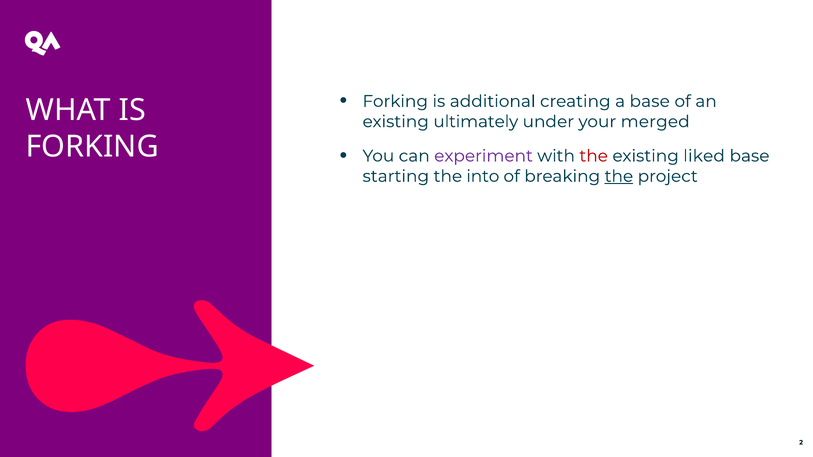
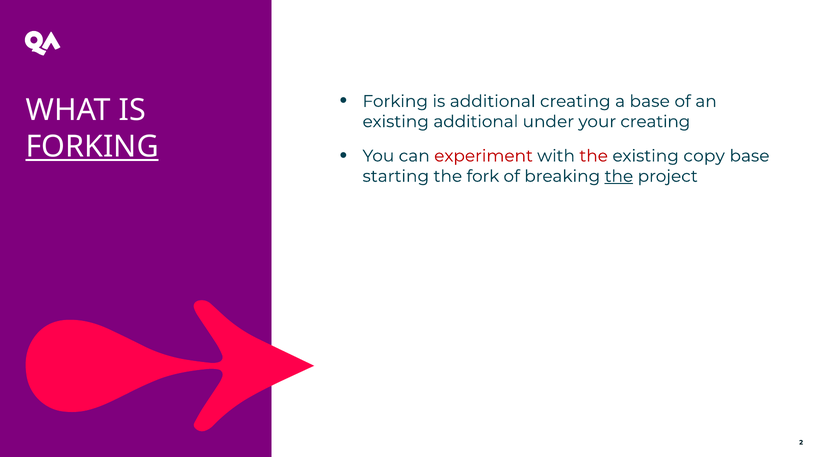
existing ultimately: ultimately -> additional
your merged: merged -> creating
FORKING at (92, 147) underline: none -> present
experiment colour: purple -> red
liked: liked -> copy
into: into -> fork
